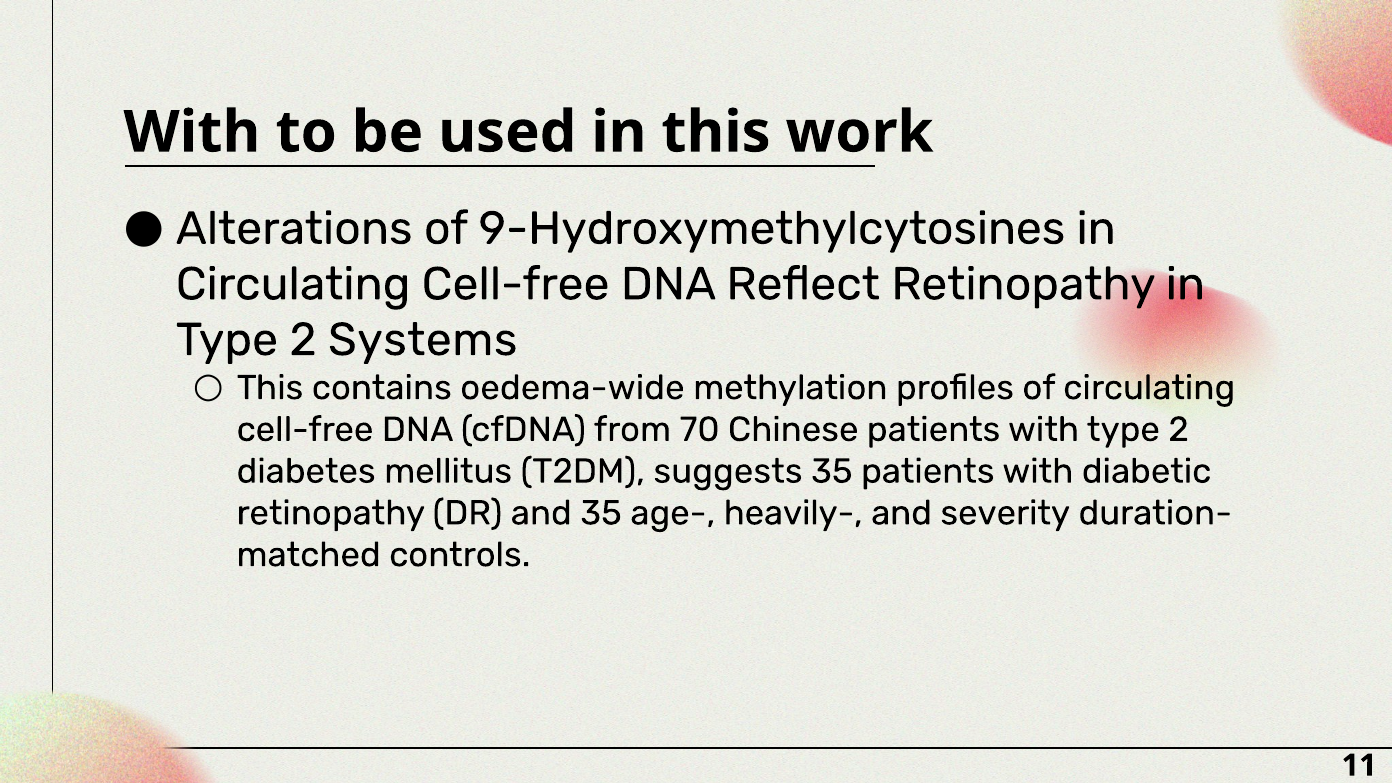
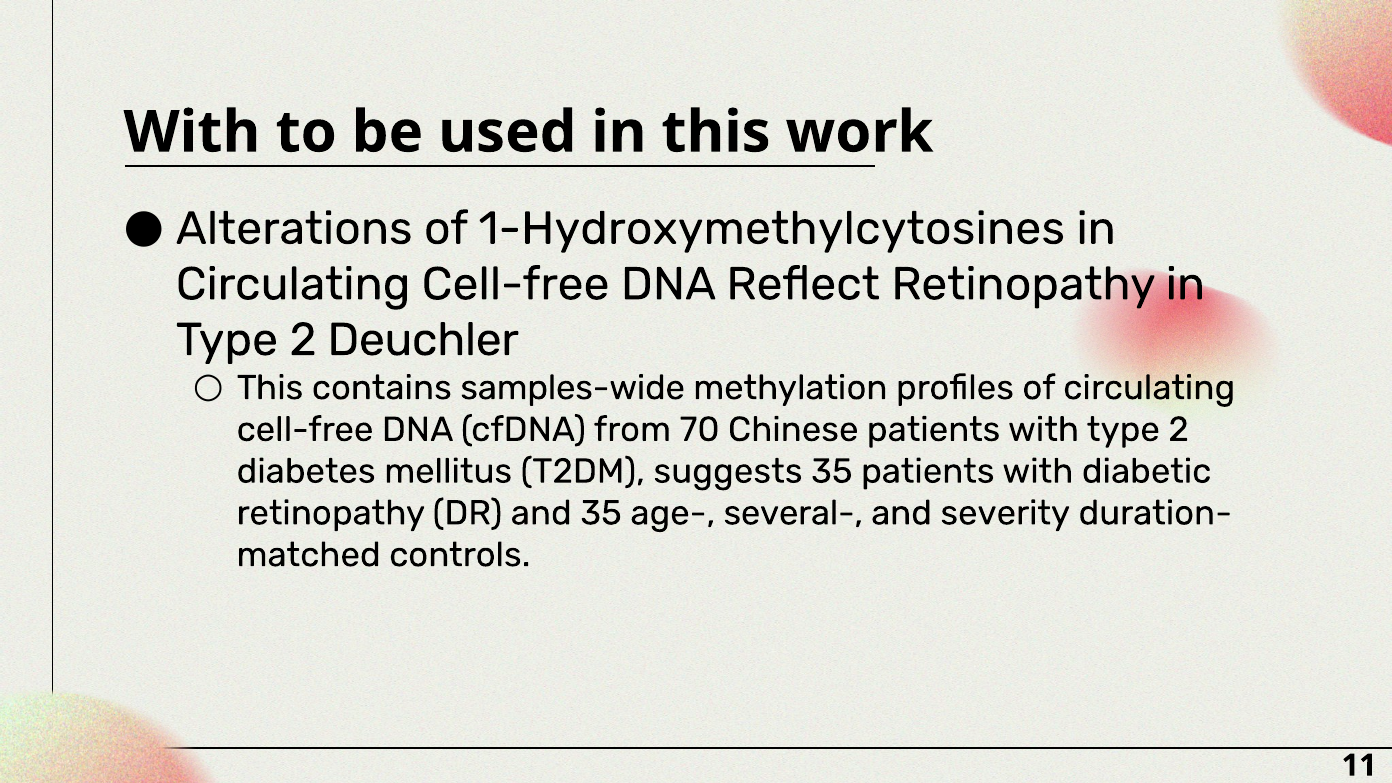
9-Hydroxymethylcytosines: 9-Hydroxymethylcytosines -> 1-Hydroxymethylcytosines
Systems: Systems -> Deuchler
oedema-wide: oedema-wide -> samples-wide
heavily-: heavily- -> several-
